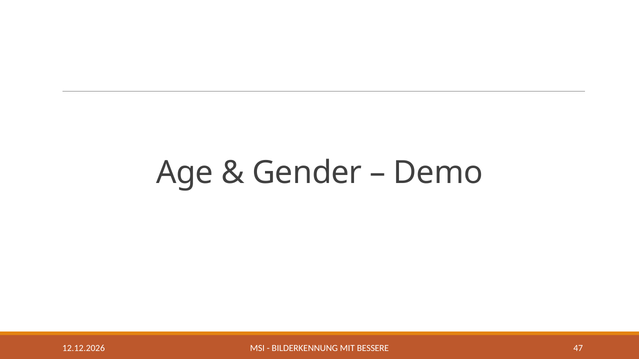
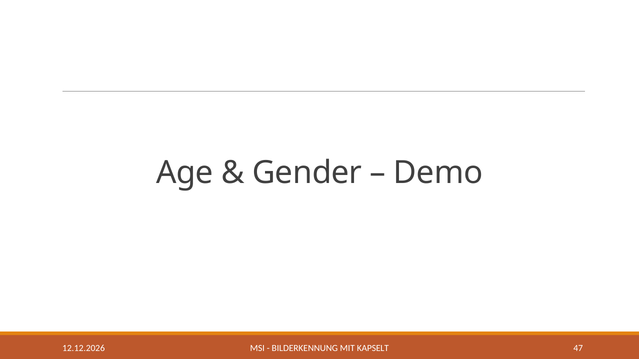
BESSERE: BESSERE -> KAPSELT
